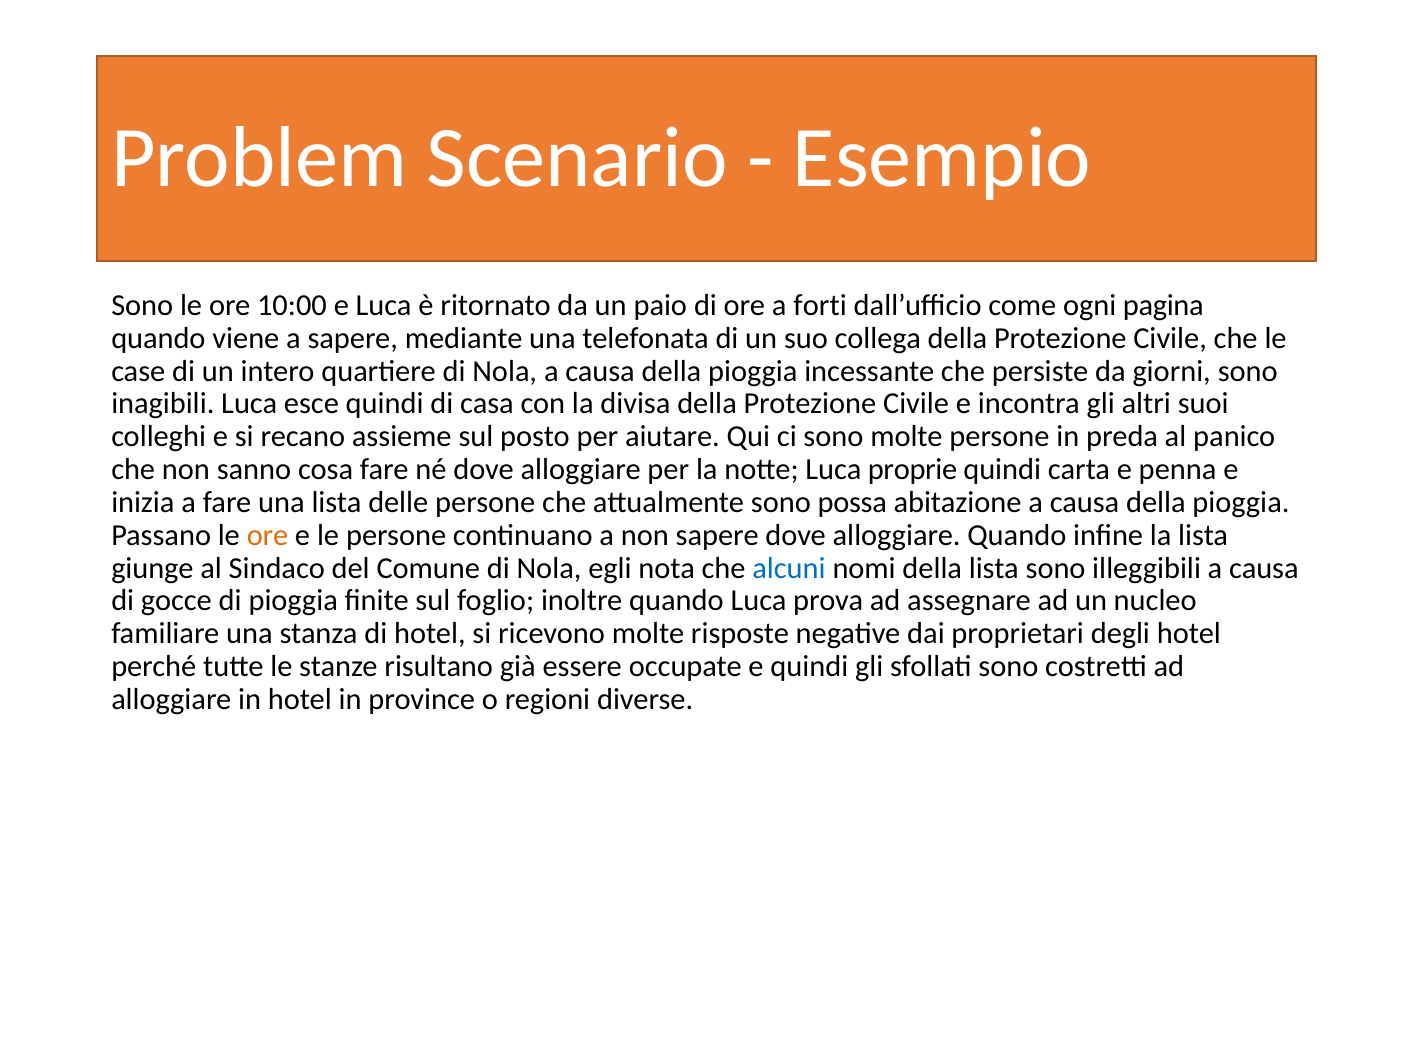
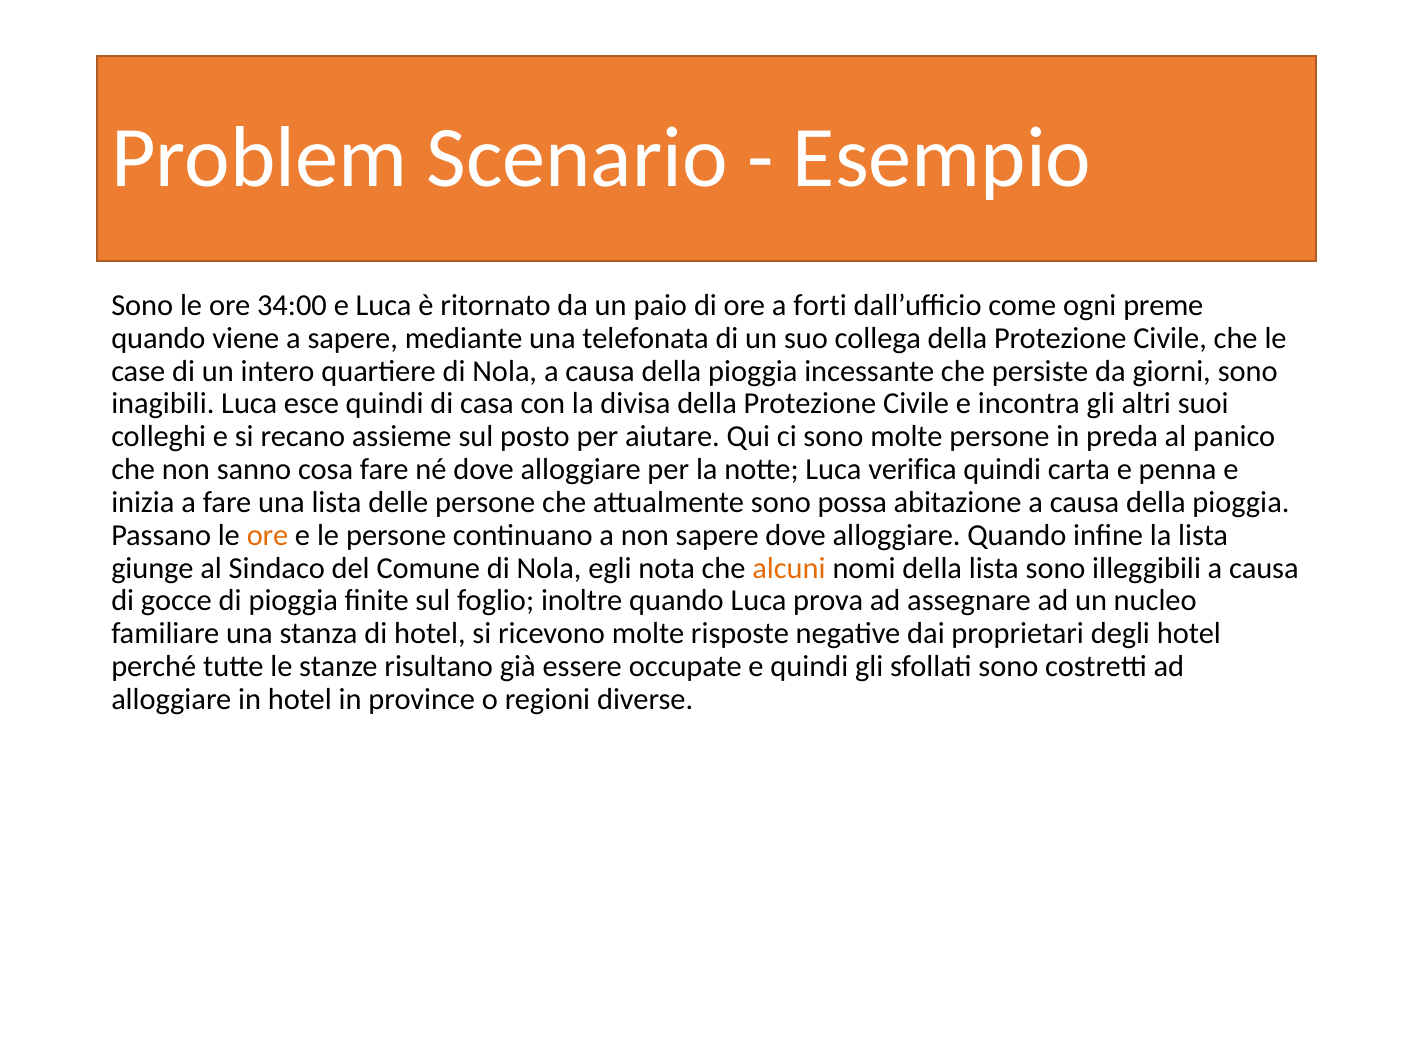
10:00: 10:00 -> 34:00
pagina: pagina -> preme
proprie: proprie -> verifica
alcuni colour: blue -> orange
